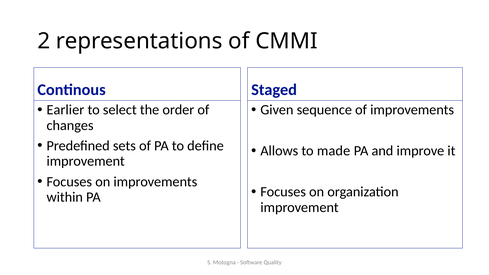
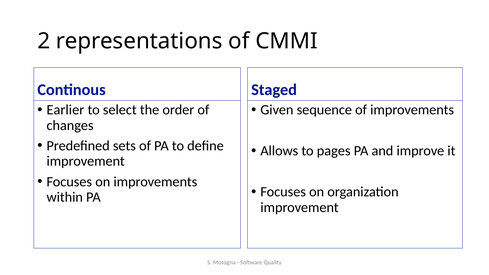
made: made -> pages
